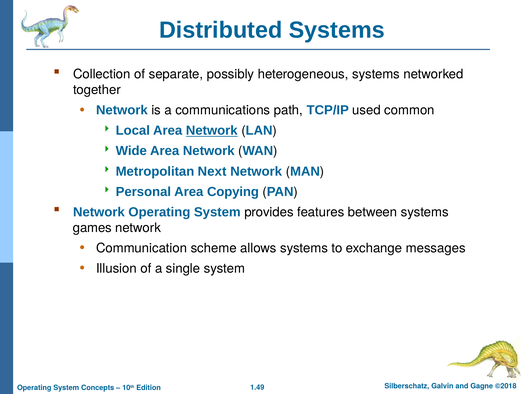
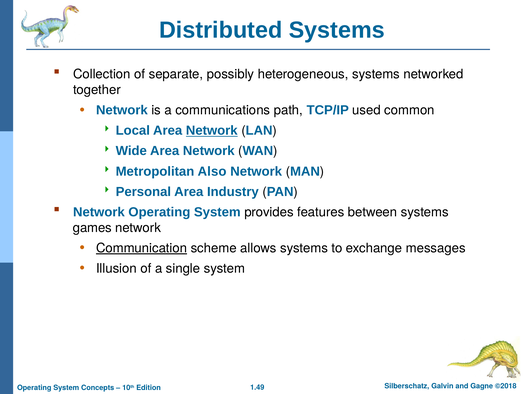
Next: Next -> Also
Copying: Copying -> Industry
Communication underline: none -> present
